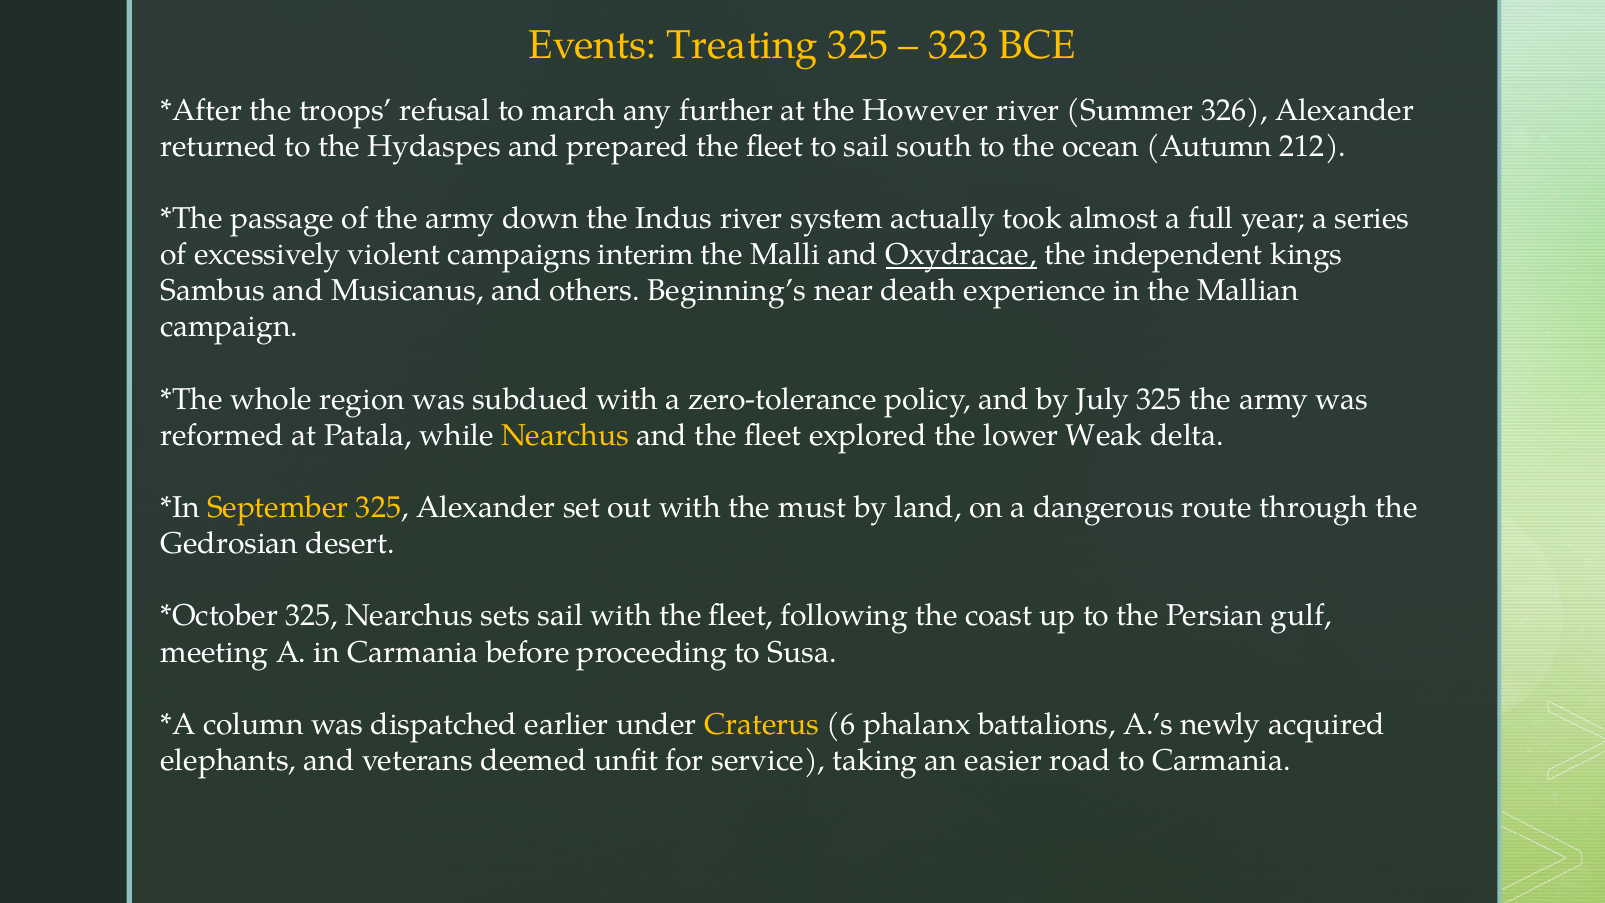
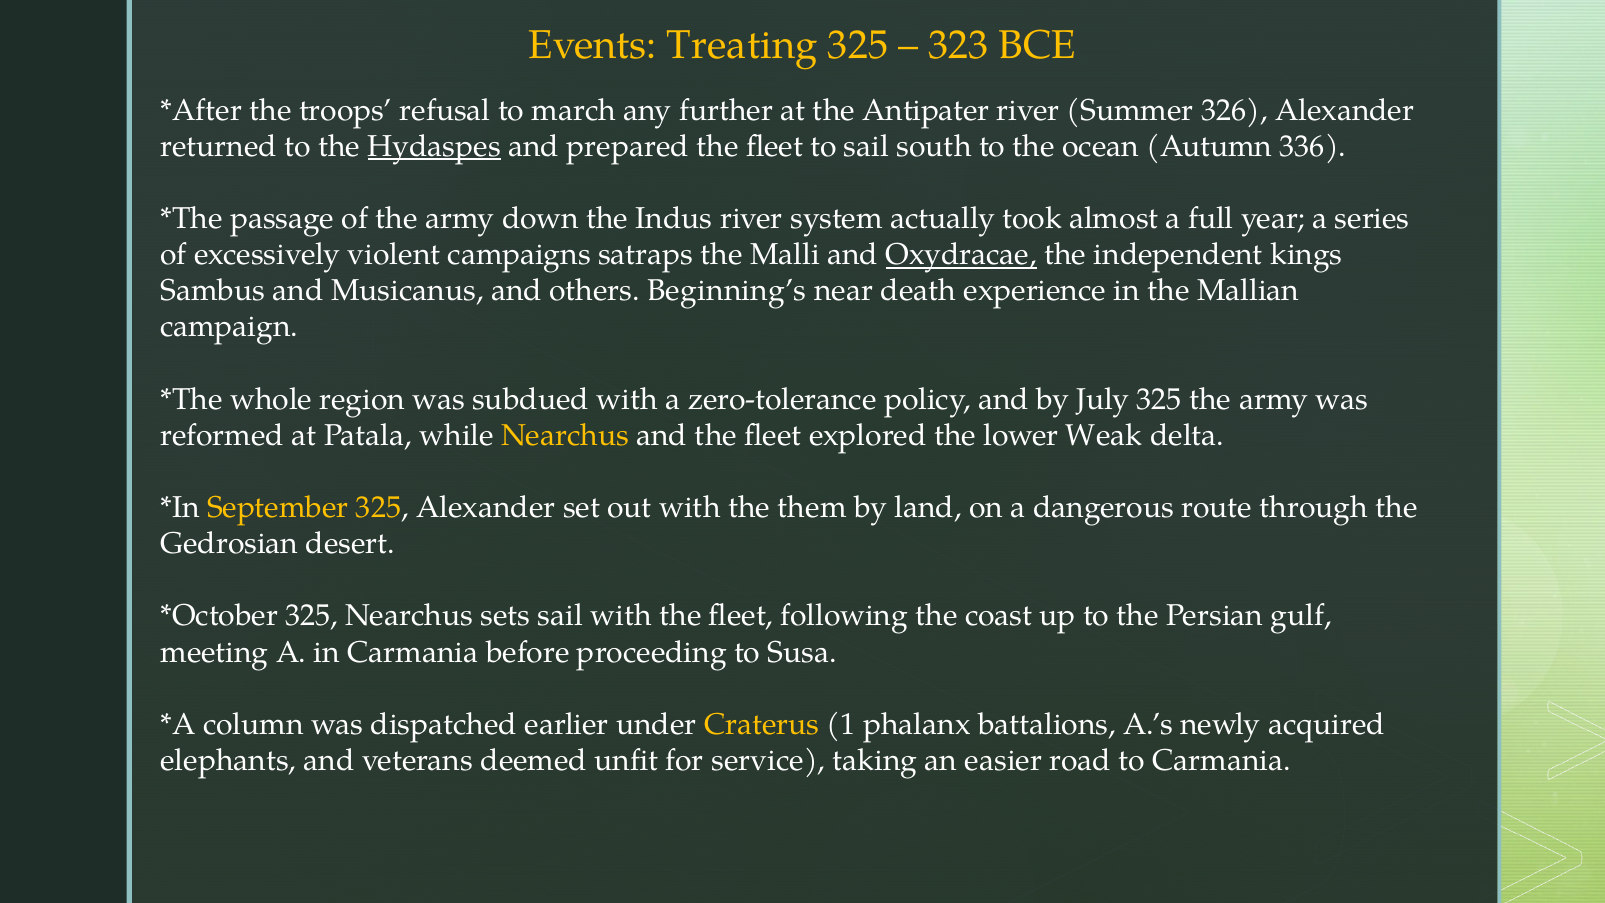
However: However -> Antipater
Hydaspes underline: none -> present
212: 212 -> 336
interim: interim -> satraps
must: must -> them
6: 6 -> 1
